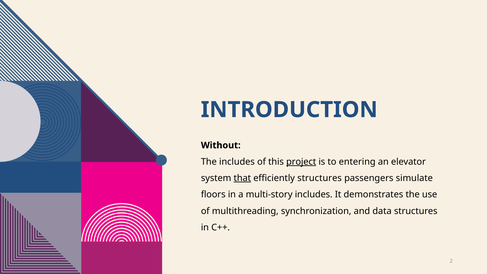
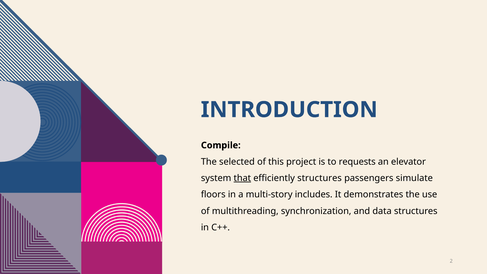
Without: Without -> Compile
The includes: includes -> selected
project underline: present -> none
entering: entering -> requests
